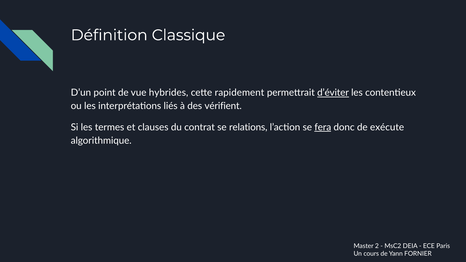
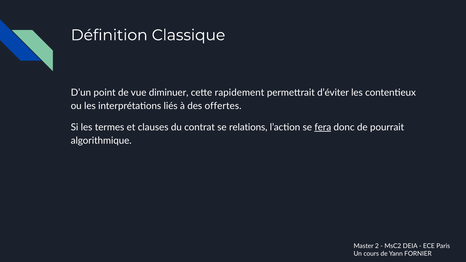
hybrides: hybrides -> diminuer
d’éviter underline: present -> none
vérifient: vérifient -> offertes
exécute: exécute -> pourrait
